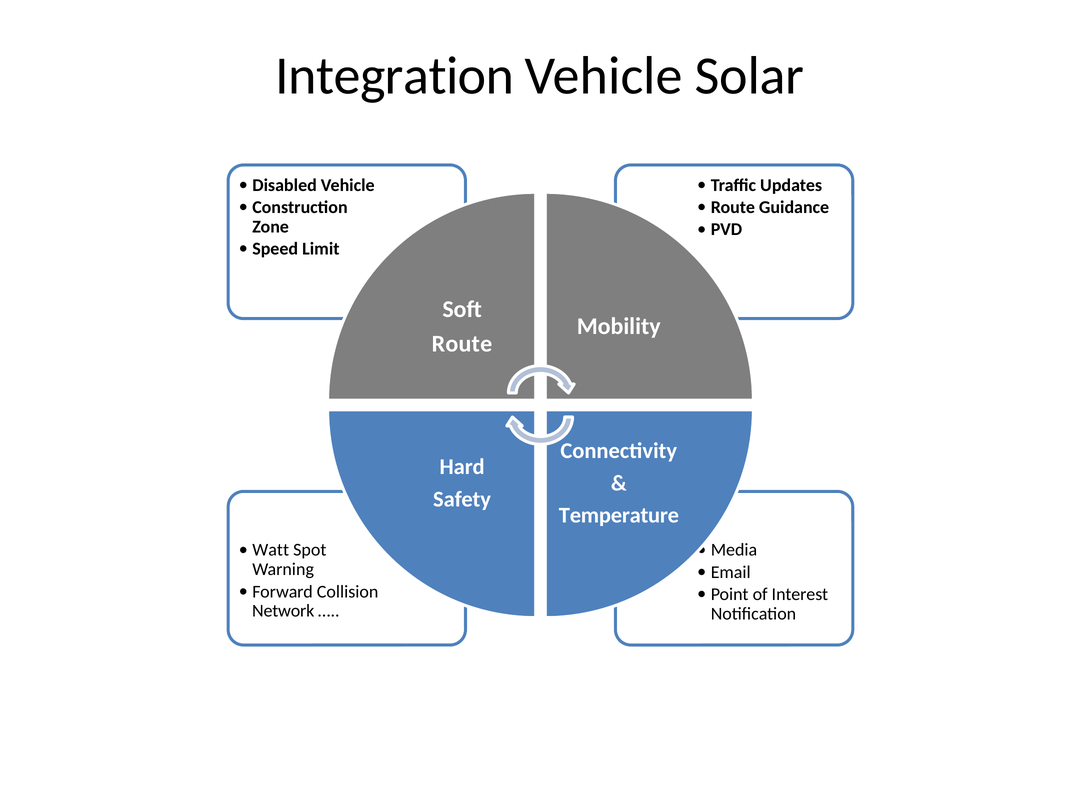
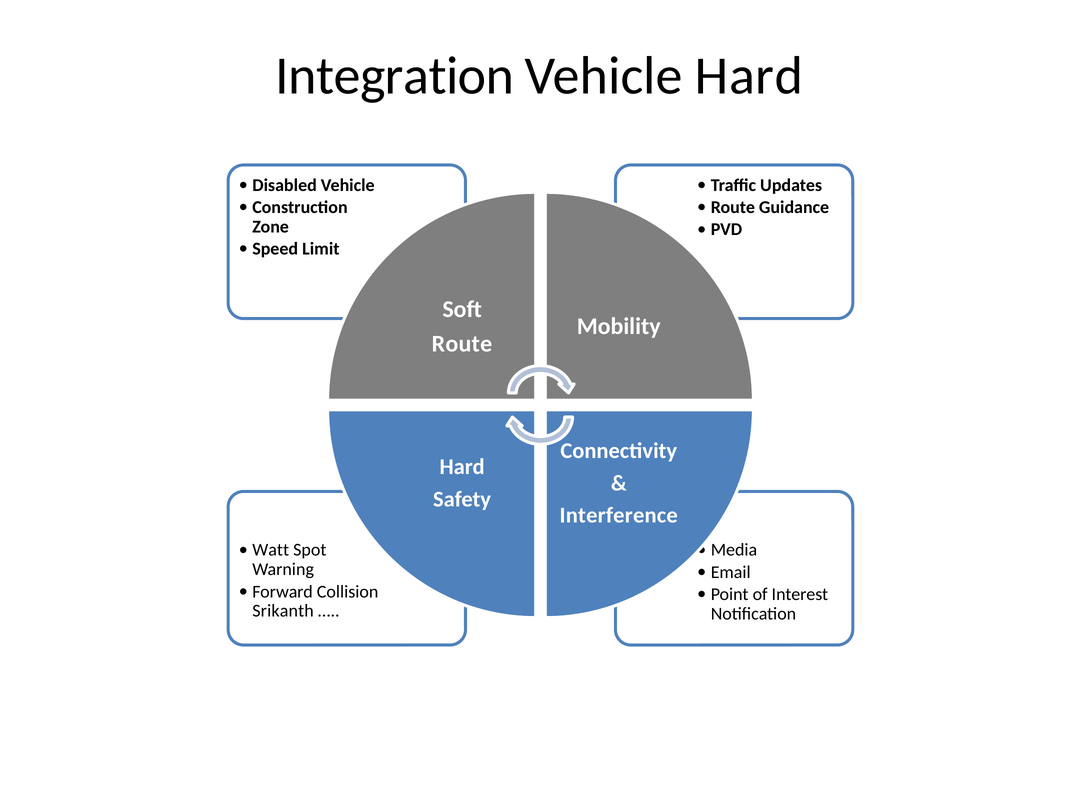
Vehicle Solar: Solar -> Hard
Temperature: Temperature -> Interference
Network: Network -> Srikanth
